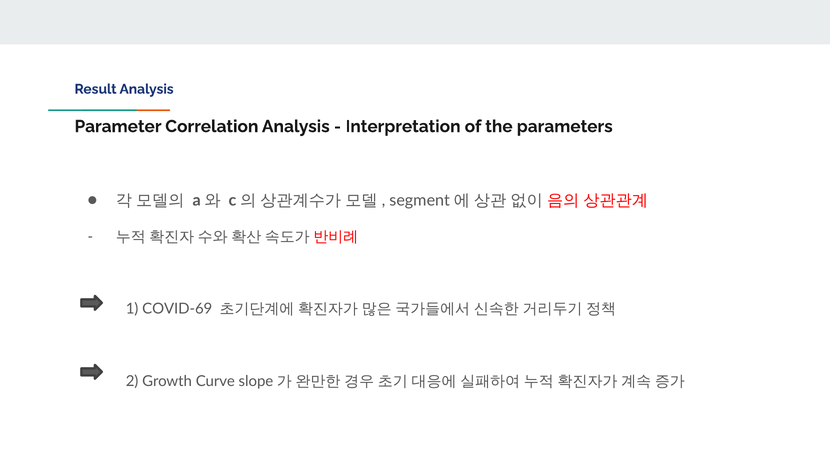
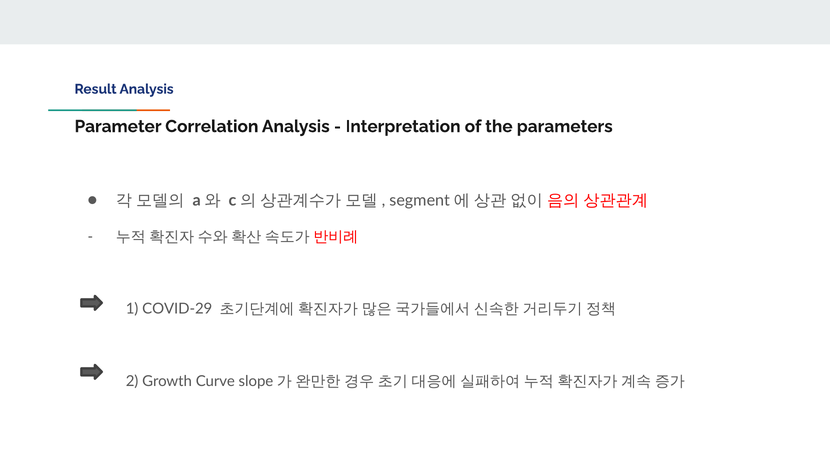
COVID-69: COVID-69 -> COVID-29
